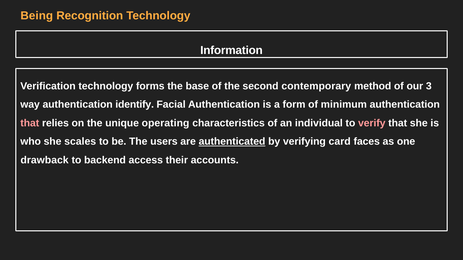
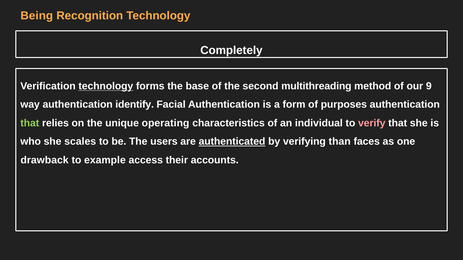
Information: Information -> Completely
technology at (106, 86) underline: none -> present
contemporary: contemporary -> multithreading
3: 3 -> 9
minimum: minimum -> purposes
that at (30, 123) colour: pink -> light green
card: card -> than
backend: backend -> example
